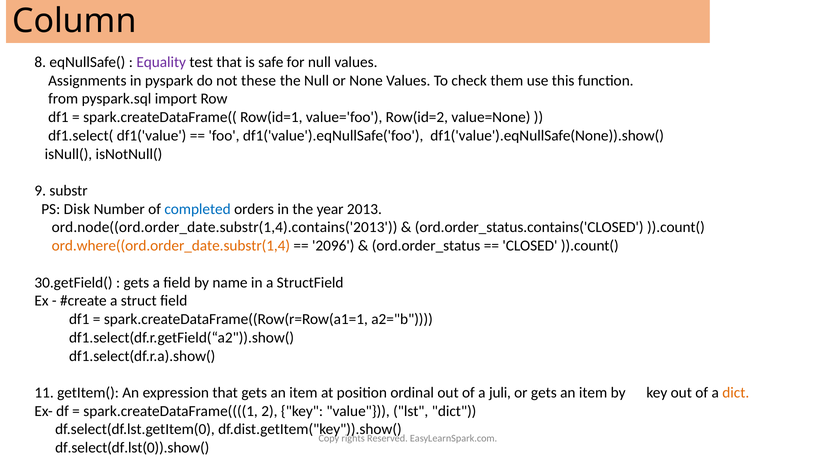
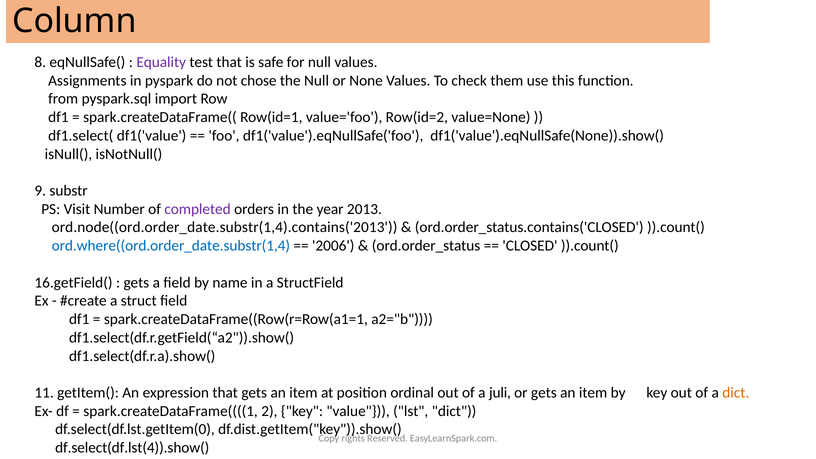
these: these -> chose
Disk: Disk -> Visit
completed colour: blue -> purple
ord.where((ord.order_date.substr(1,4 colour: orange -> blue
2096: 2096 -> 2006
30.getField(: 30.getField( -> 16.getField(
df.select(df.lst(0)).show(: df.select(df.lst(0)).show( -> df.select(df.lst(4)).show(
